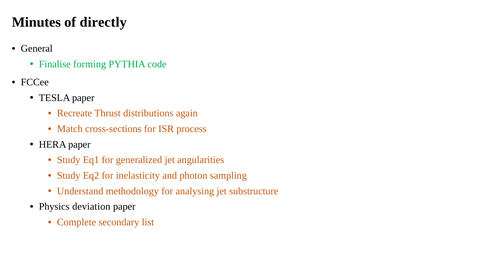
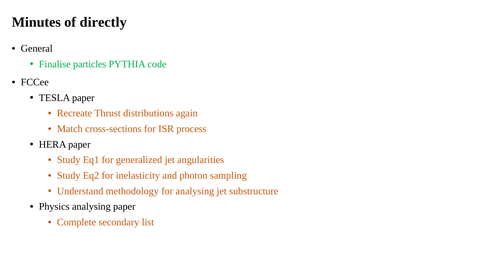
forming: forming -> particles
Physics deviation: deviation -> analysing
